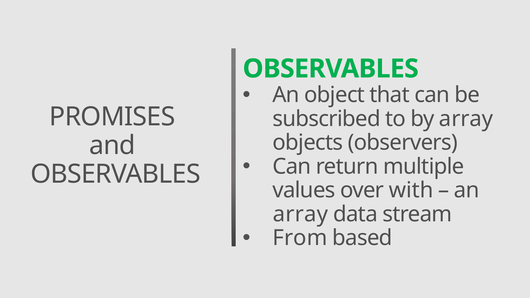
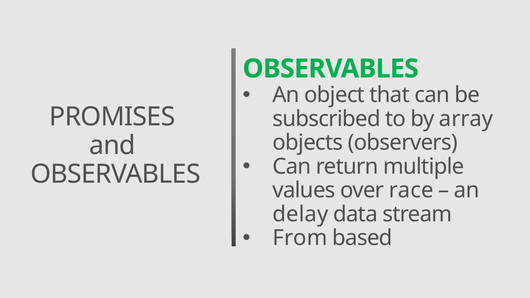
with: with -> race
array at (300, 214): array -> delay
